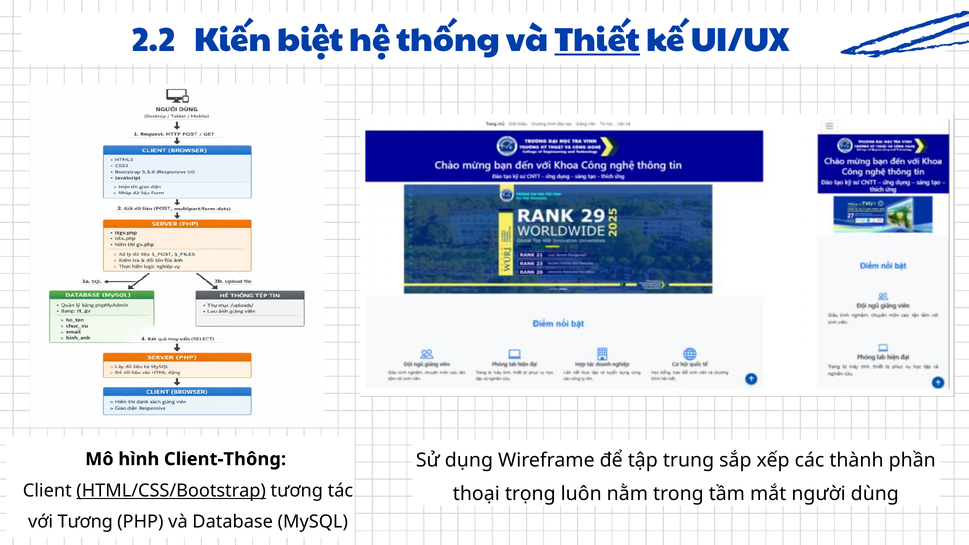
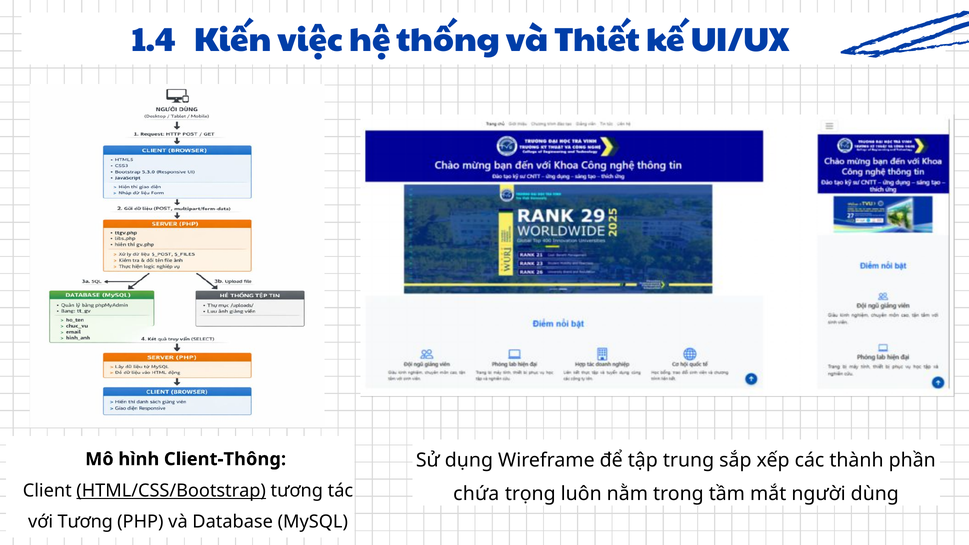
2.2: 2.2 -> 1.4
biệt: biệt -> việc
Thiết underline: present -> none
thoại: thoại -> chứa
